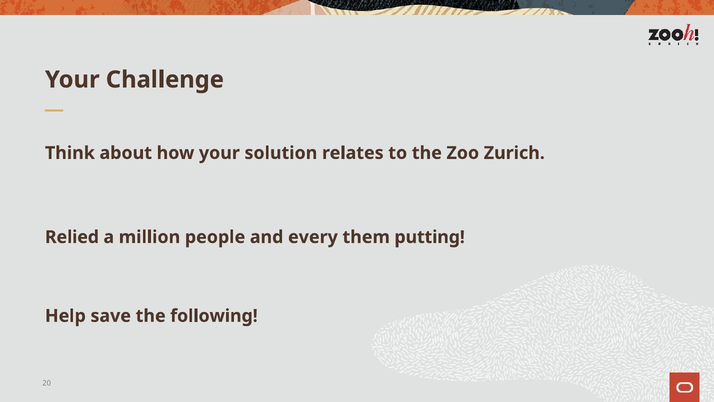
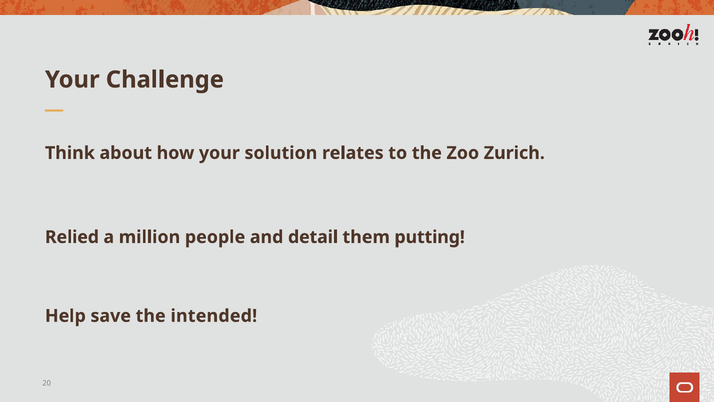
every: every -> detail
following: following -> intended
